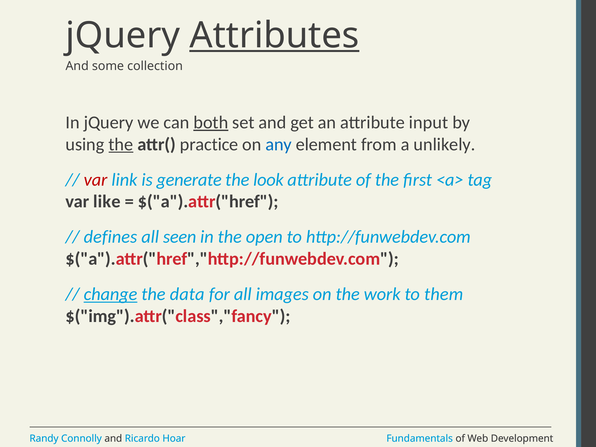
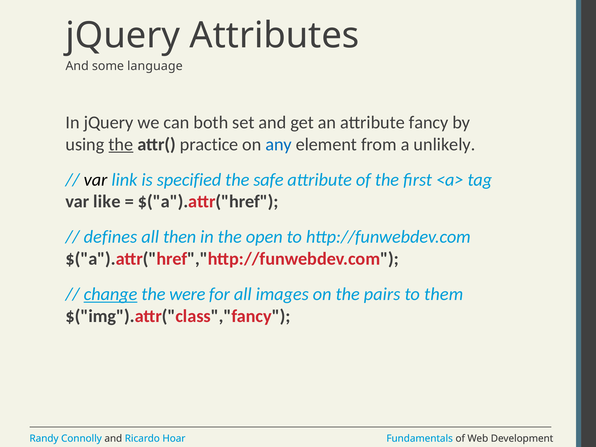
Attributes underline: present -> none
collection: collection -> language
both underline: present -> none
input: input -> fancy
var at (96, 180) colour: red -> black
generate: generate -> specified
look: look -> safe
seen: seen -> then
data: data -> were
work: work -> pairs
